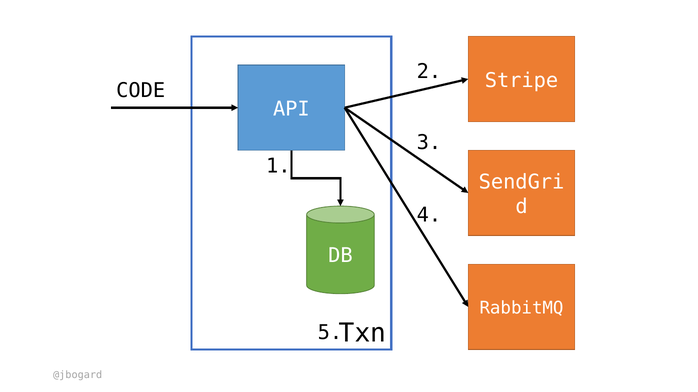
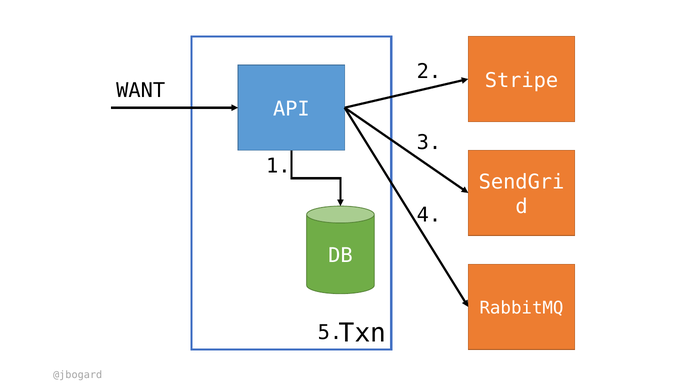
CODE: CODE -> WANT
